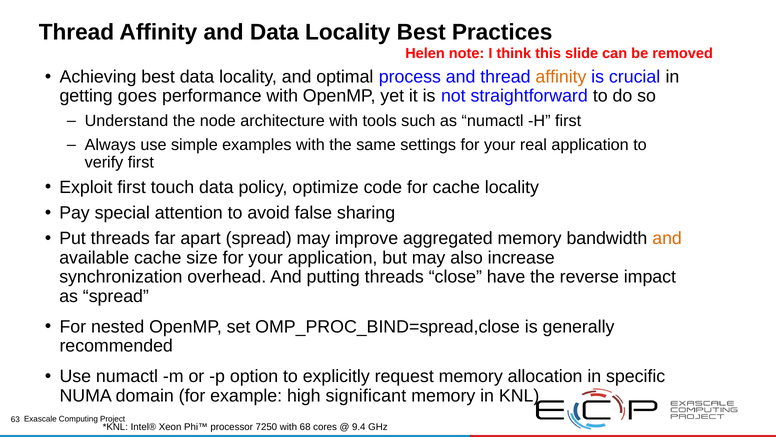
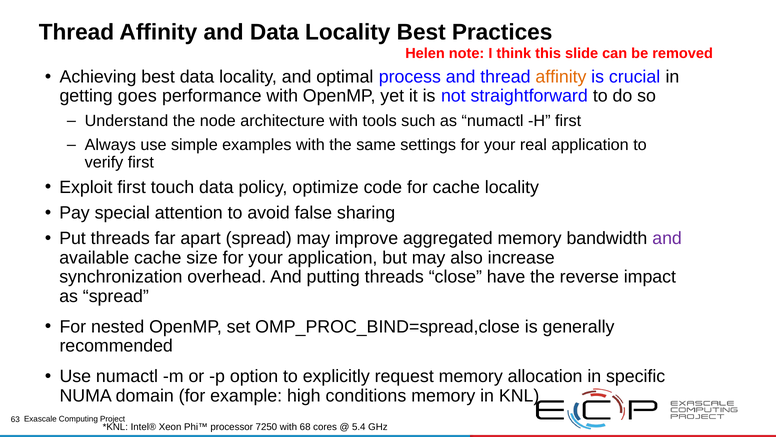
and at (667, 238) colour: orange -> purple
significant: significant -> conditions
9.4: 9.4 -> 5.4
